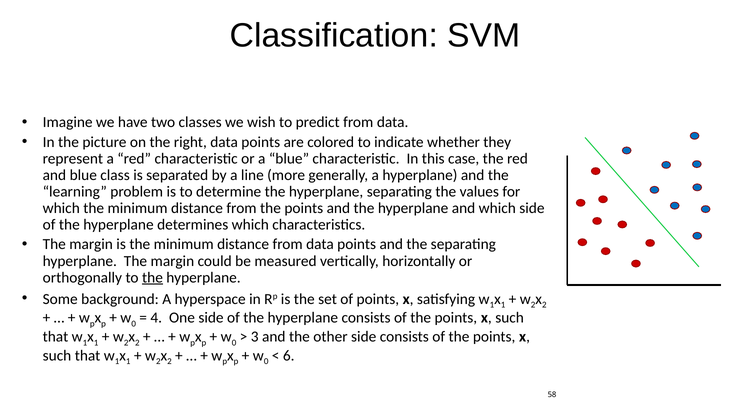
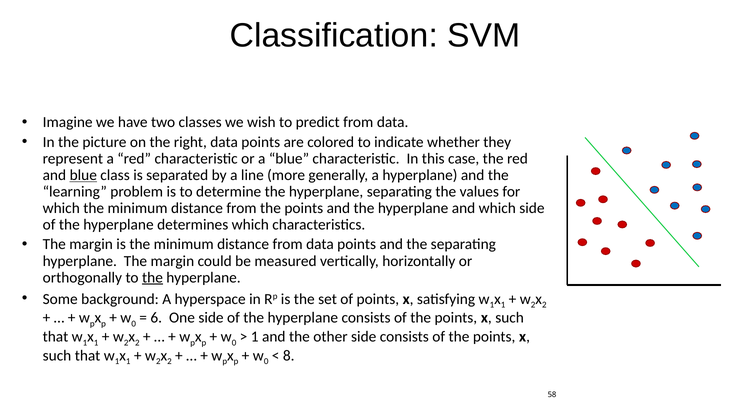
blue at (83, 175) underline: none -> present
4: 4 -> 6
3 at (255, 337): 3 -> 1
6: 6 -> 8
